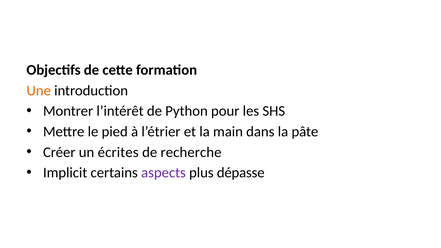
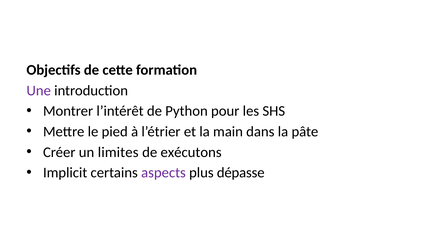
Une colour: orange -> purple
écrites: écrites -> limites
recherche: recherche -> exécutons
